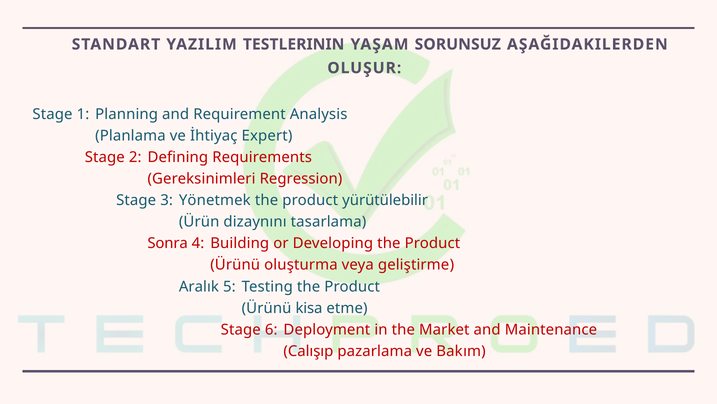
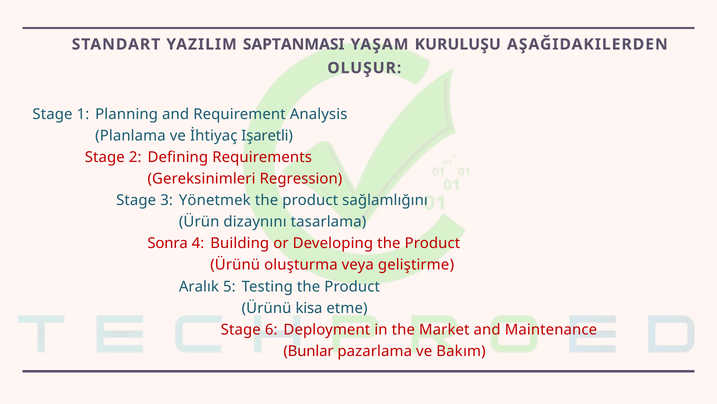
TESTLERININ: TESTLERININ -> SAPTANMASI
SORUNSUZ: SORUNSUZ -> KURULUŞU
Expert: Expert -> Işaretli
yürütülebilir: yürütülebilir -> sağlamlığını
Calışıp: Calışıp -> Bunlar
